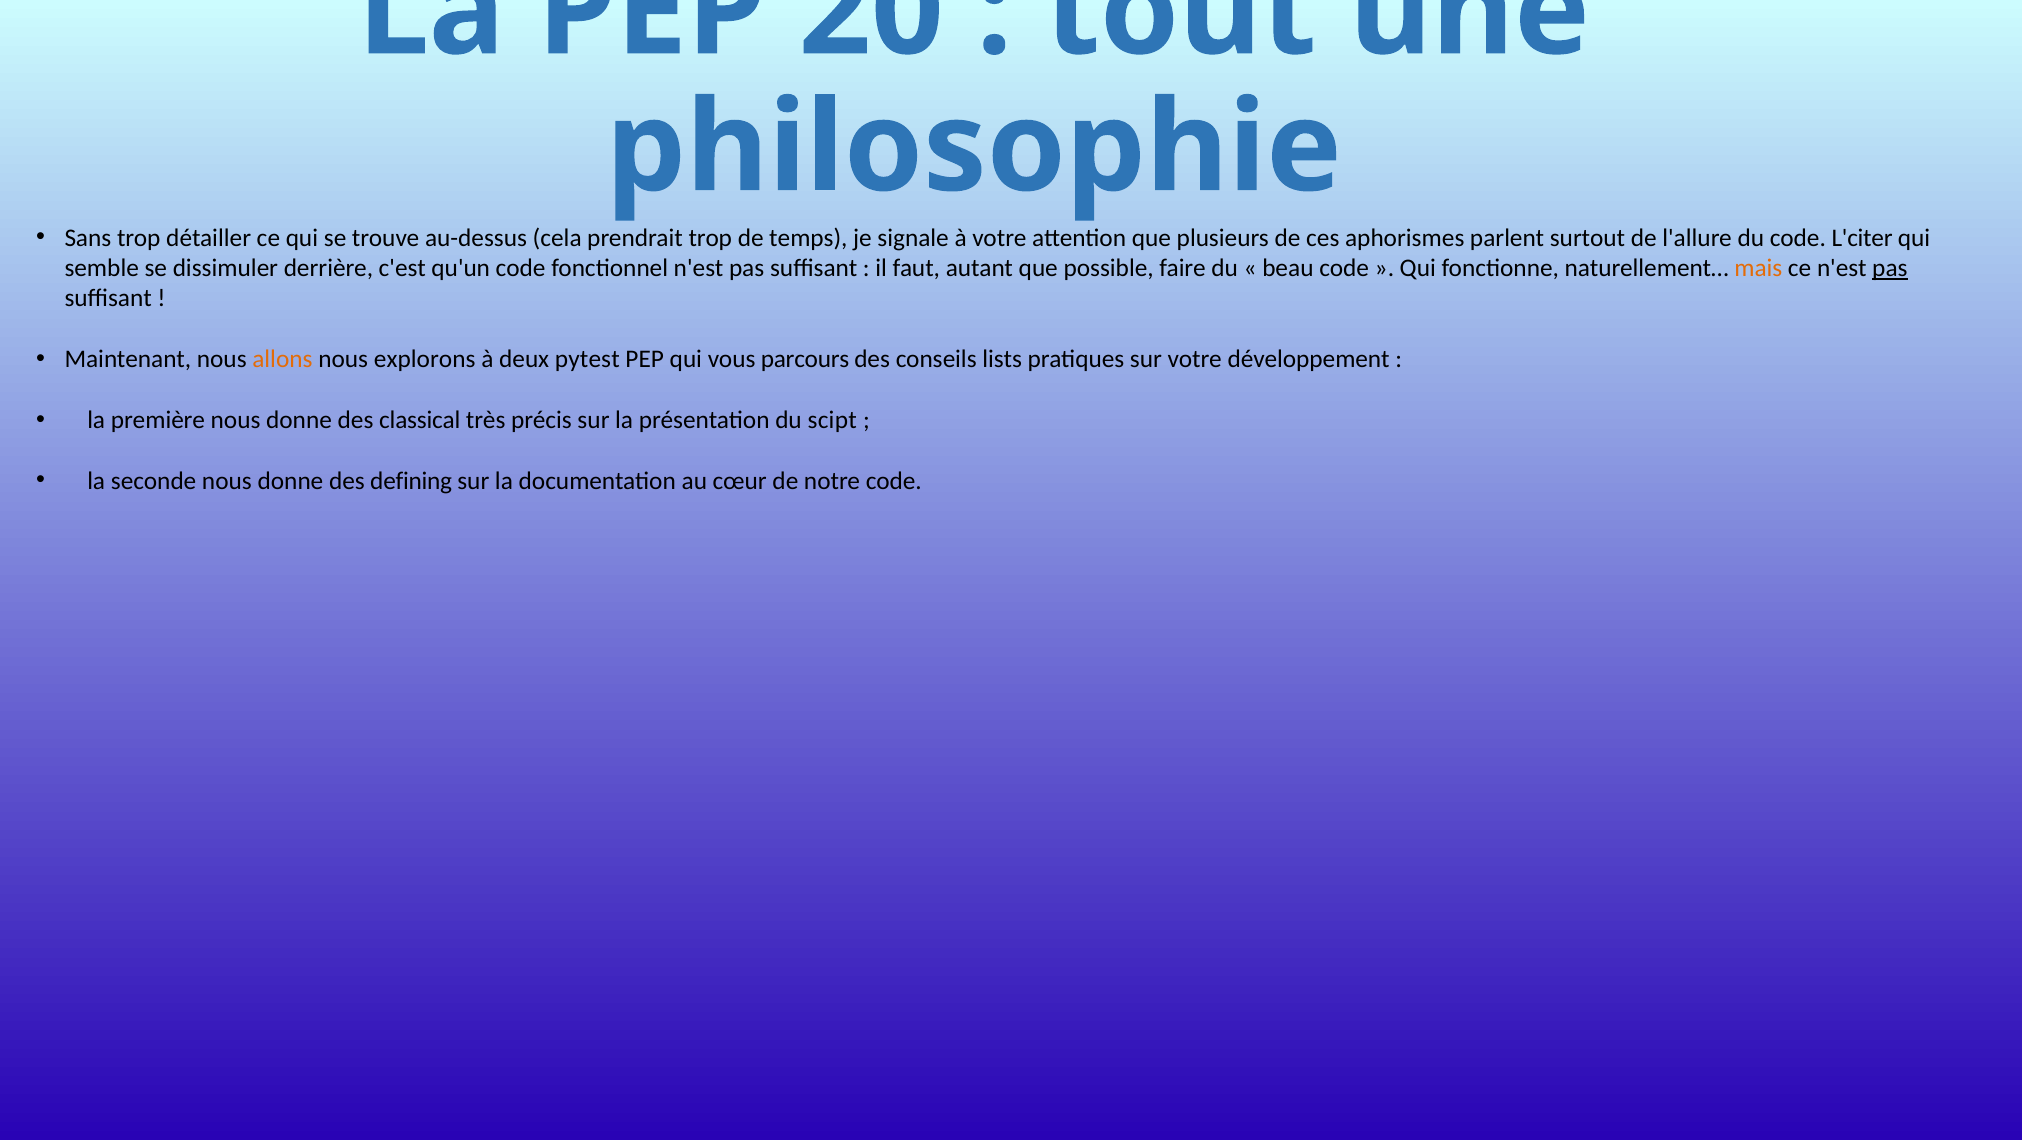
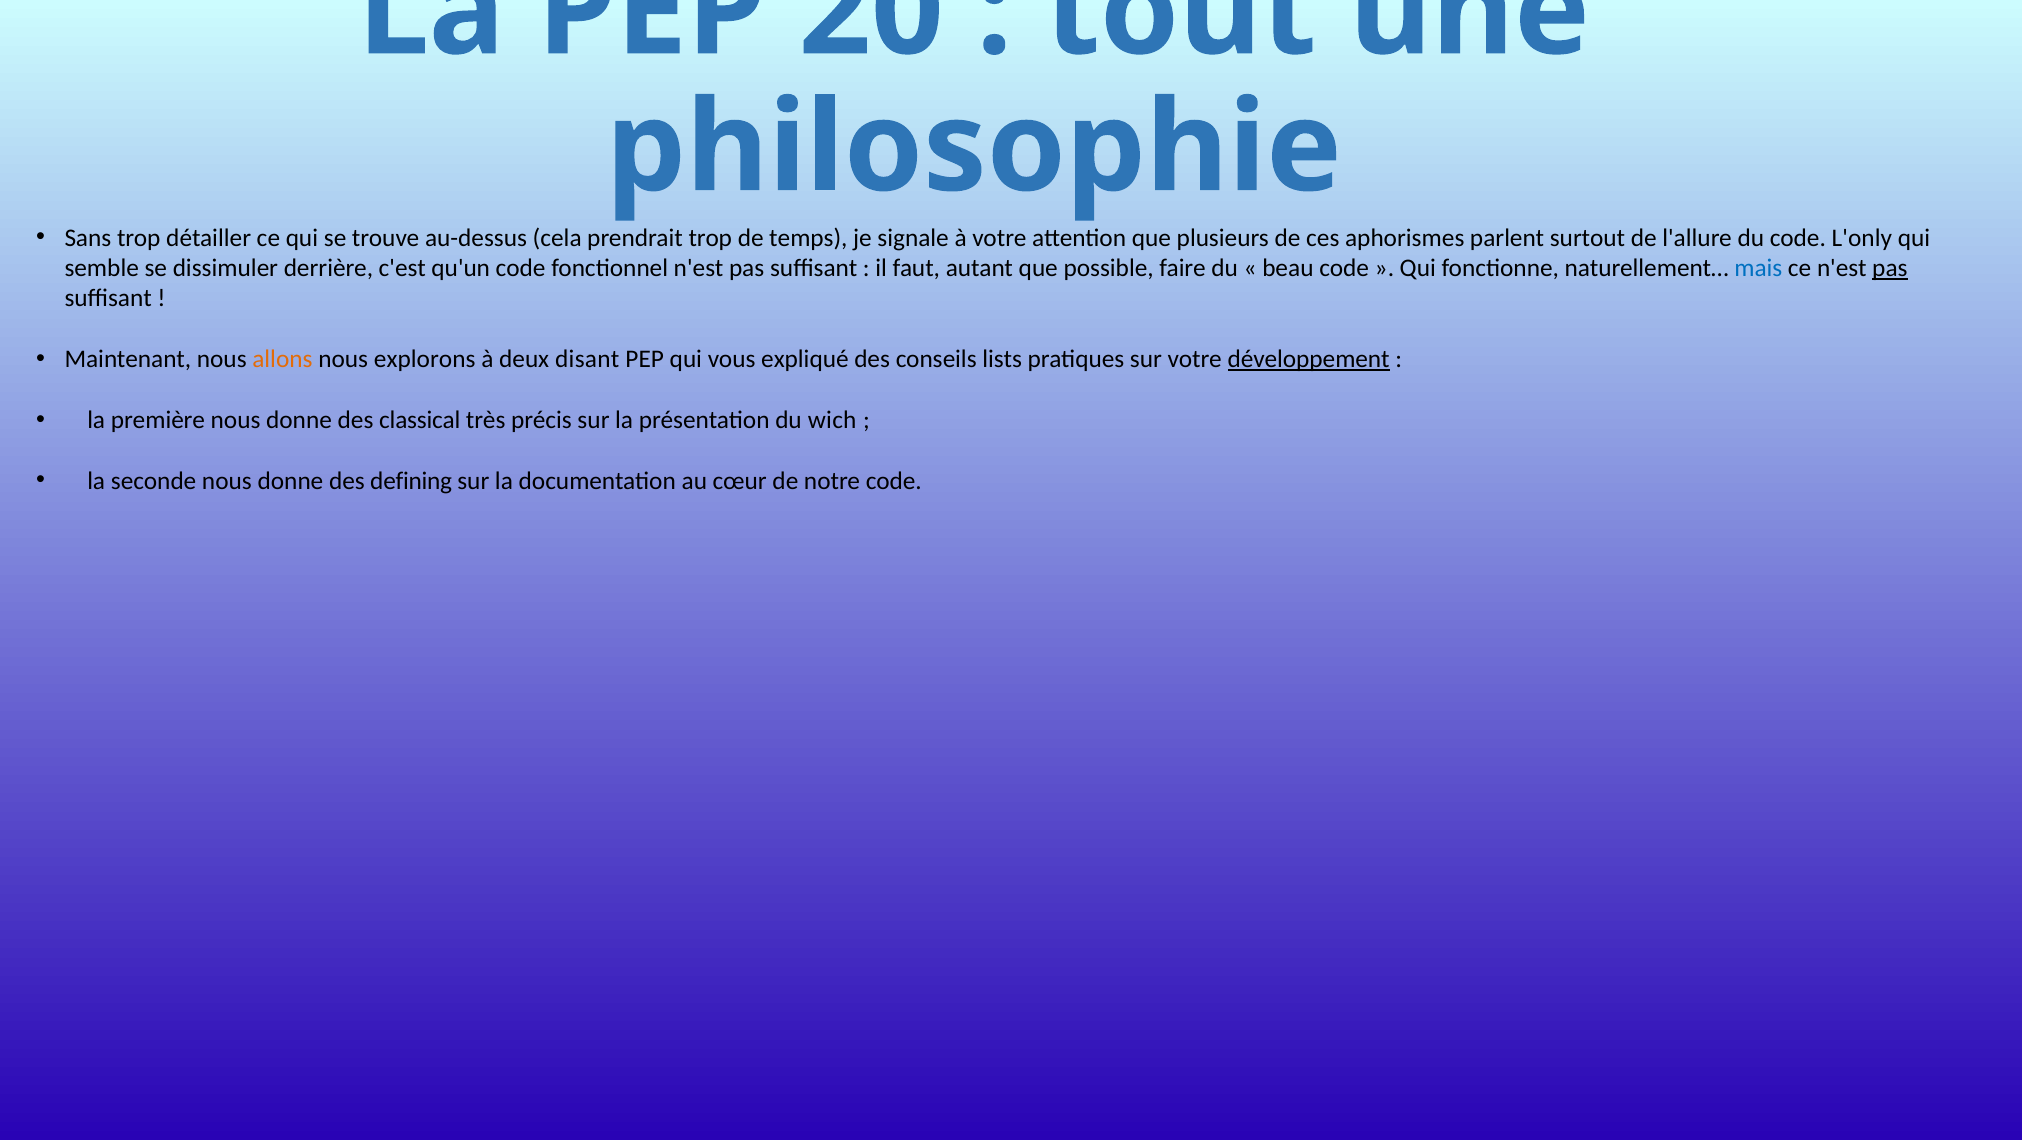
L'citer: L'citer -> L'only
mais colour: orange -> blue
pytest: pytest -> disant
parcours: parcours -> expliqué
développement underline: none -> present
scipt: scipt -> wich
